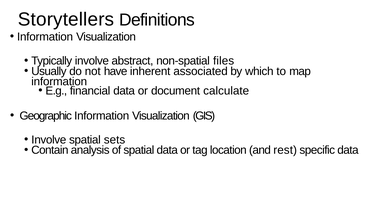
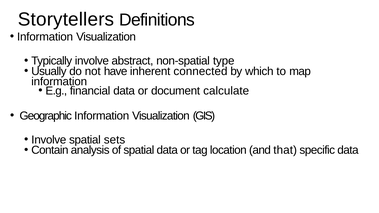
files: files -> type
associated: associated -> connected
rest: rest -> that
